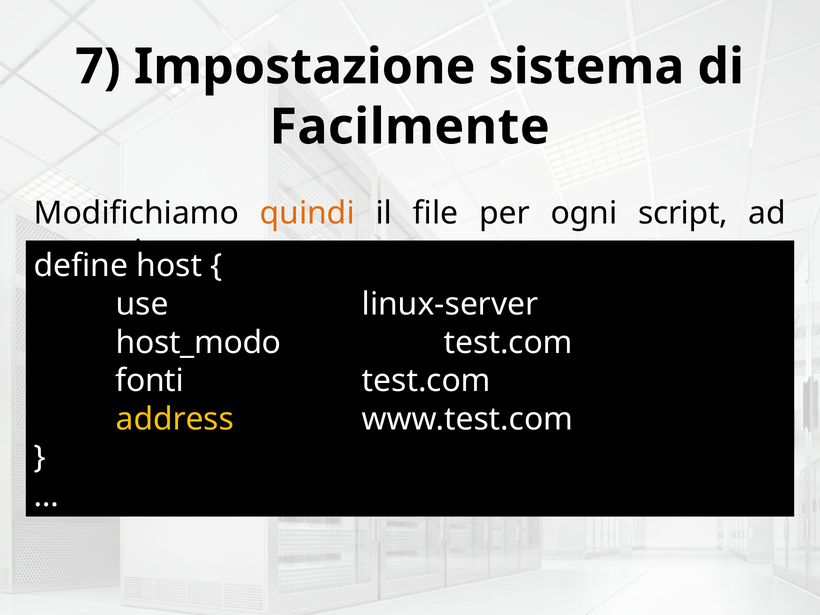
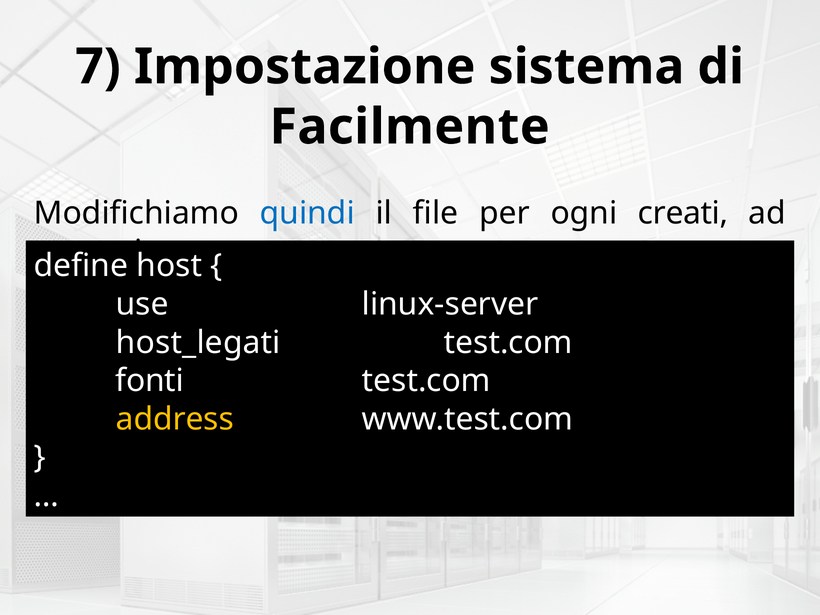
quindi colour: orange -> blue
script: script -> creati
host_modo: host_modo -> host_legati
